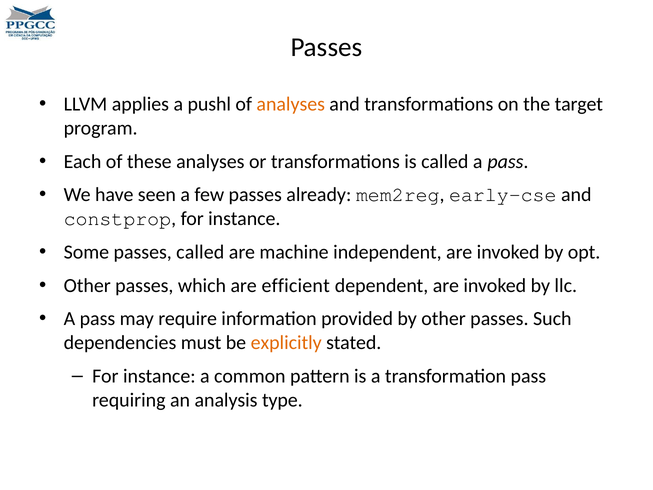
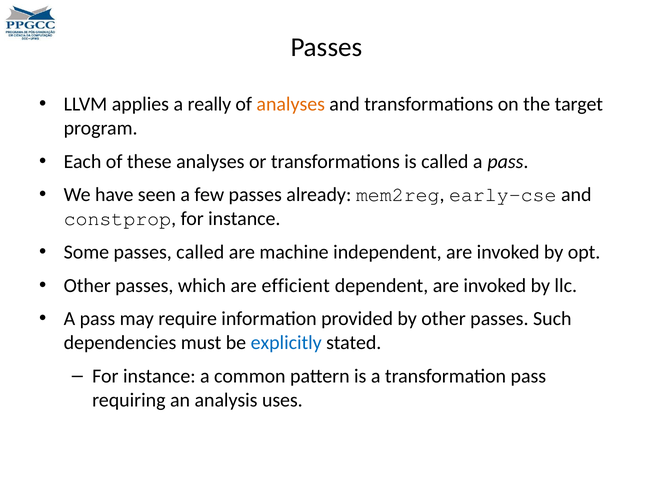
pushl: pushl -> really
explicitly colour: orange -> blue
type: type -> uses
